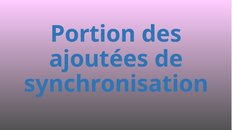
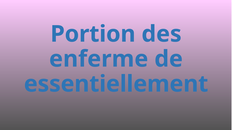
ajoutées: ajoutées -> enferme
synchronisation: synchronisation -> essentiellement
